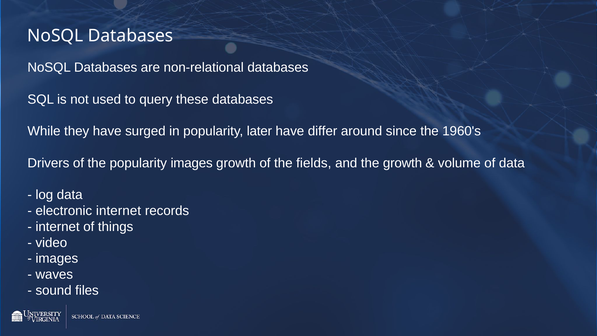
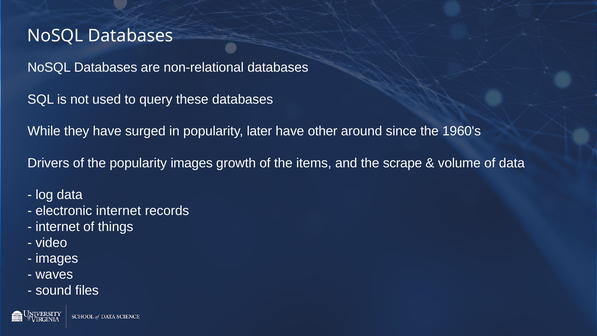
differ: differ -> other
fields: fields -> items
the growth: growth -> scrape
